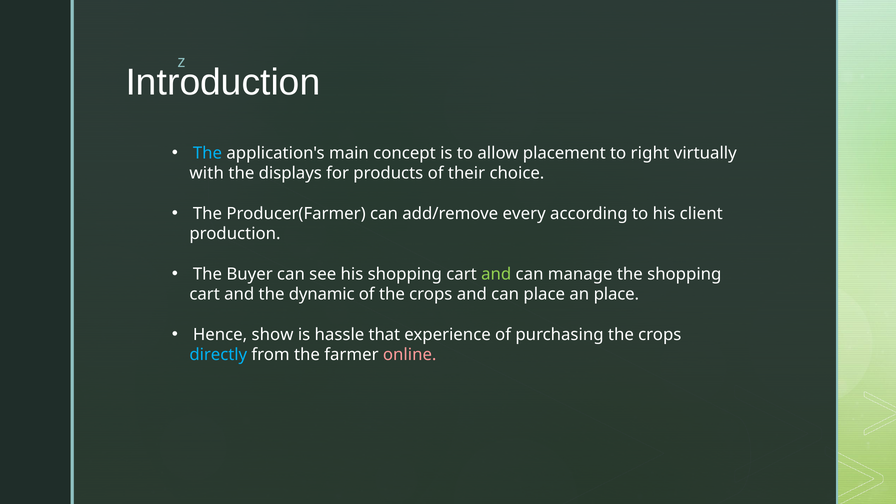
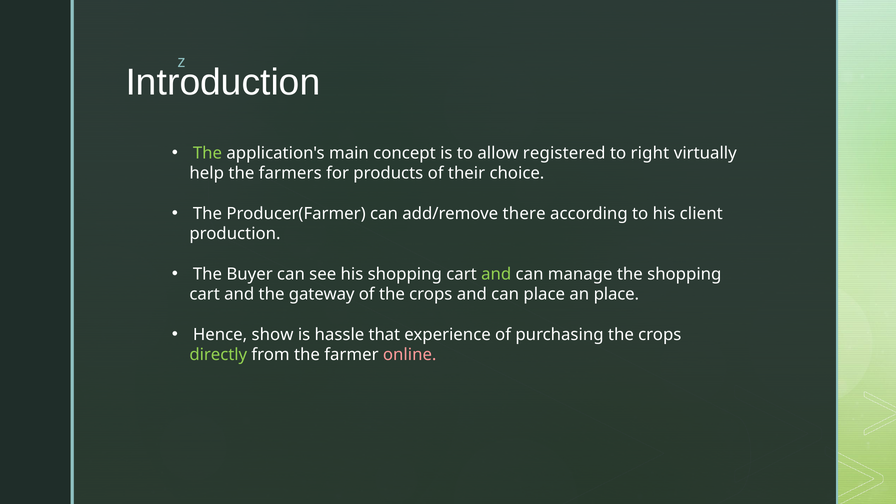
The at (208, 153) colour: light blue -> light green
placement: placement -> registered
with: with -> help
displays: displays -> farmers
every: every -> there
dynamic: dynamic -> gateway
directly colour: light blue -> light green
